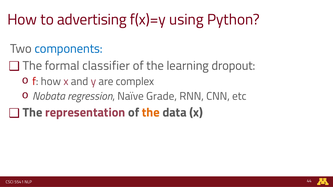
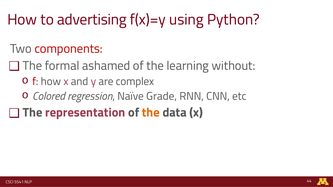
components colour: blue -> red
classifier: classifier -> ashamed
dropout: dropout -> without
Nobata: Nobata -> Colored
